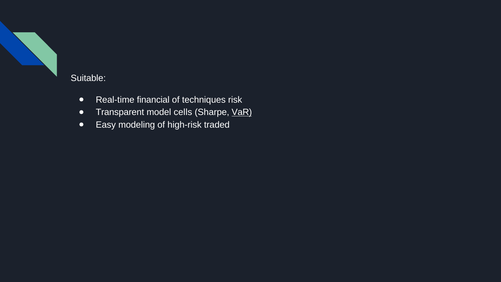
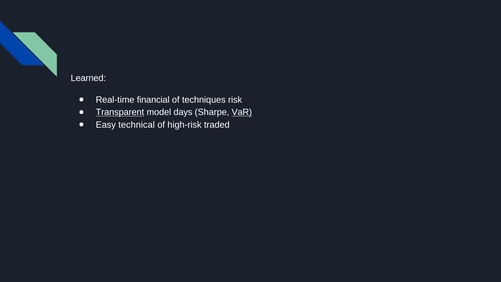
Suitable: Suitable -> Learned
Transparent underline: none -> present
cells: cells -> days
modeling: modeling -> technical
